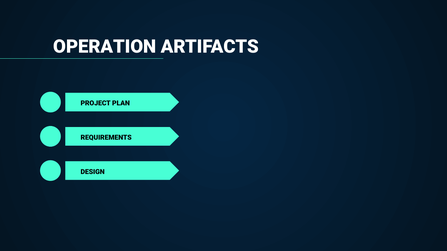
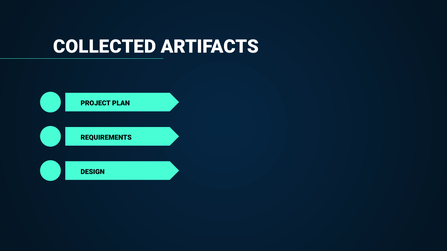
OPERATION: OPERATION -> COLLECTED
